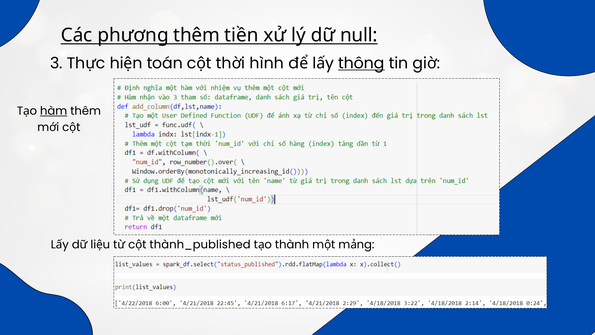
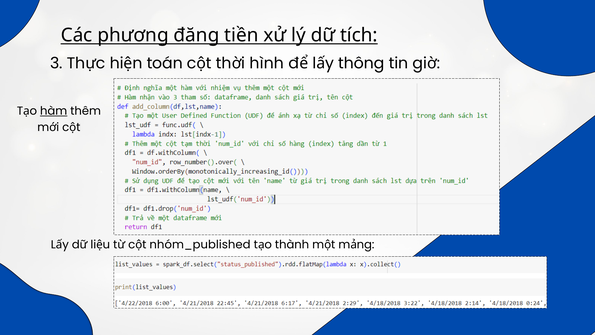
phương thêm: thêm -> đăng
null: null -> tích
thông underline: present -> none
thành_published: thành_published -> nhóm_published
